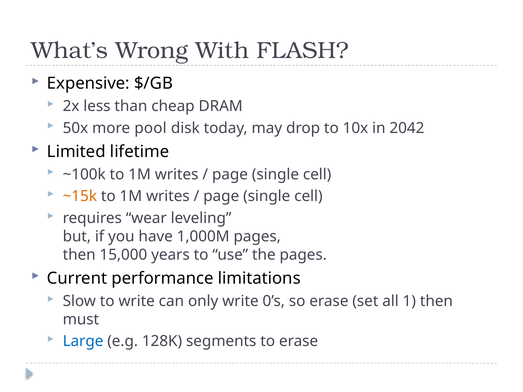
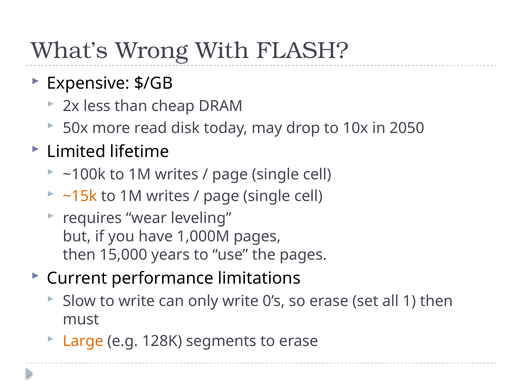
pool: pool -> read
2042: 2042 -> 2050
Large colour: blue -> orange
